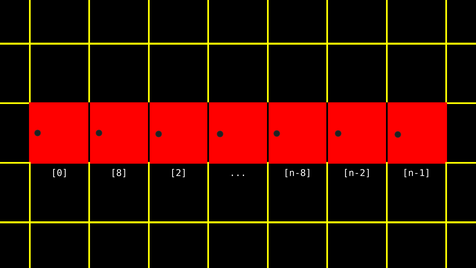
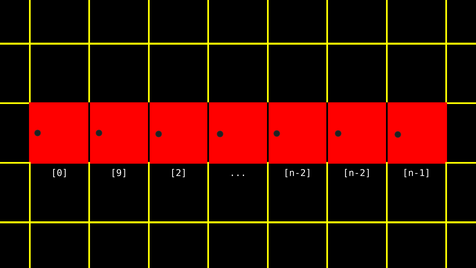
8: 8 -> 9
n-8 at (297, 173): n-8 -> n-2
